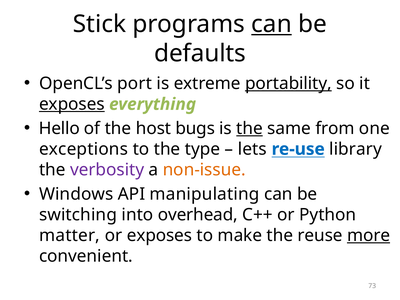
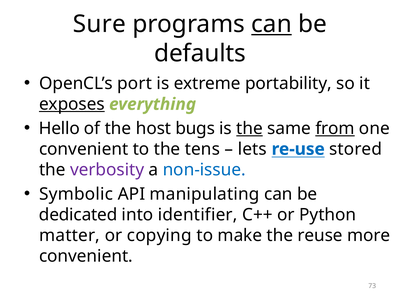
Stick: Stick -> Sure
portability underline: present -> none
from underline: none -> present
exceptions at (84, 149): exceptions -> convenient
type: type -> tens
library: library -> stored
non-issue colour: orange -> blue
Windows: Windows -> Symbolic
switching: switching -> dedicated
overhead: overhead -> identifier
or exposes: exposes -> copying
more underline: present -> none
